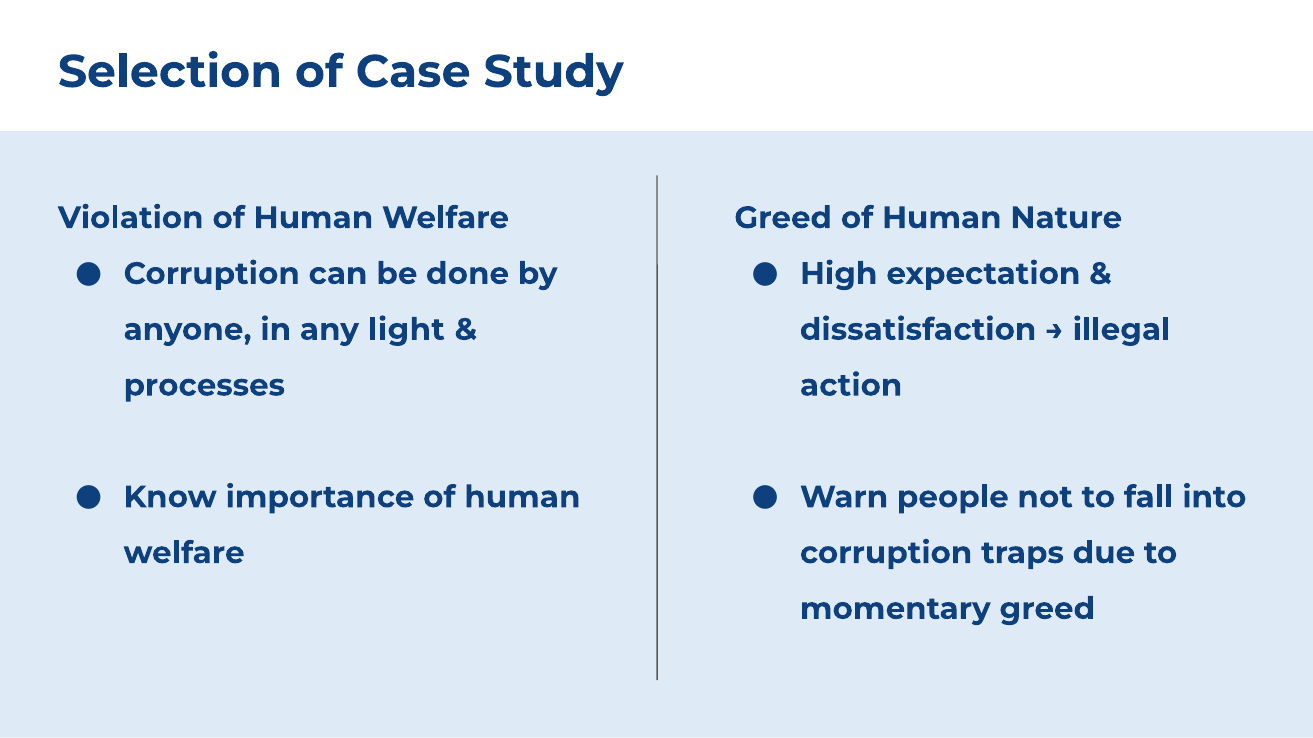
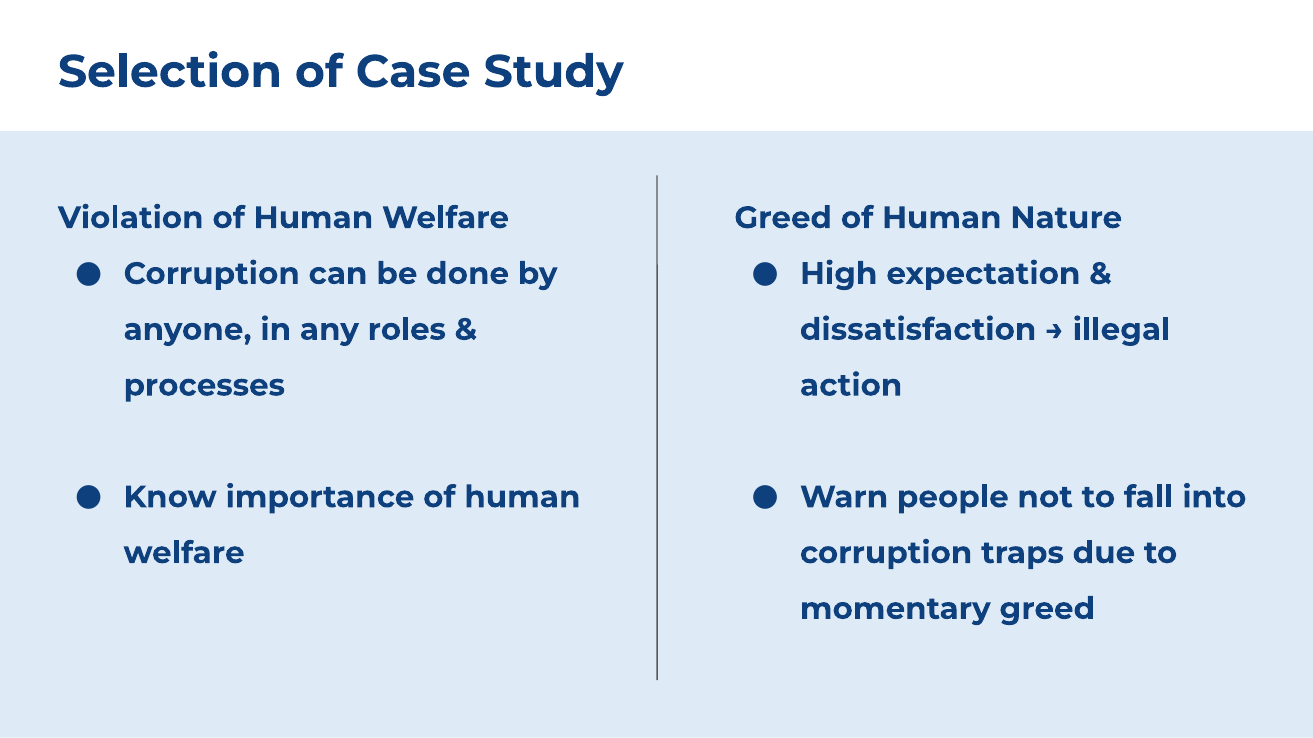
light: light -> roles
